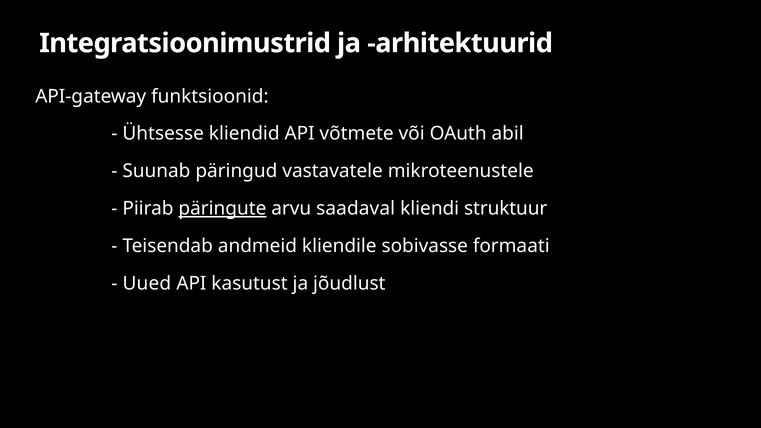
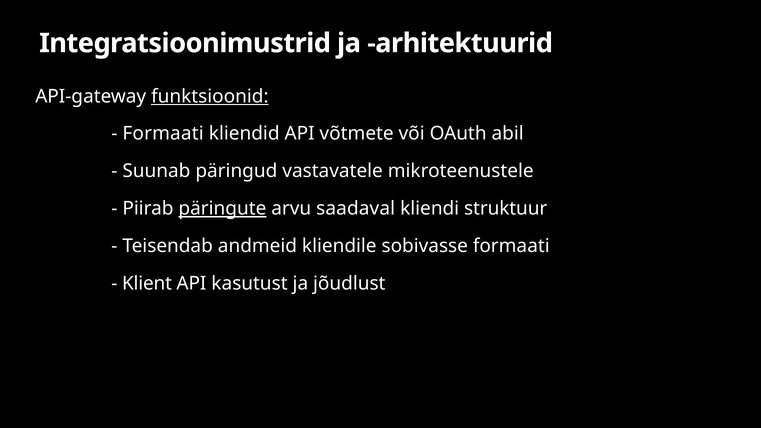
funktsioonid underline: none -> present
Ühtsesse at (163, 134): Ühtsesse -> Formaati
Uued: Uued -> Klient
